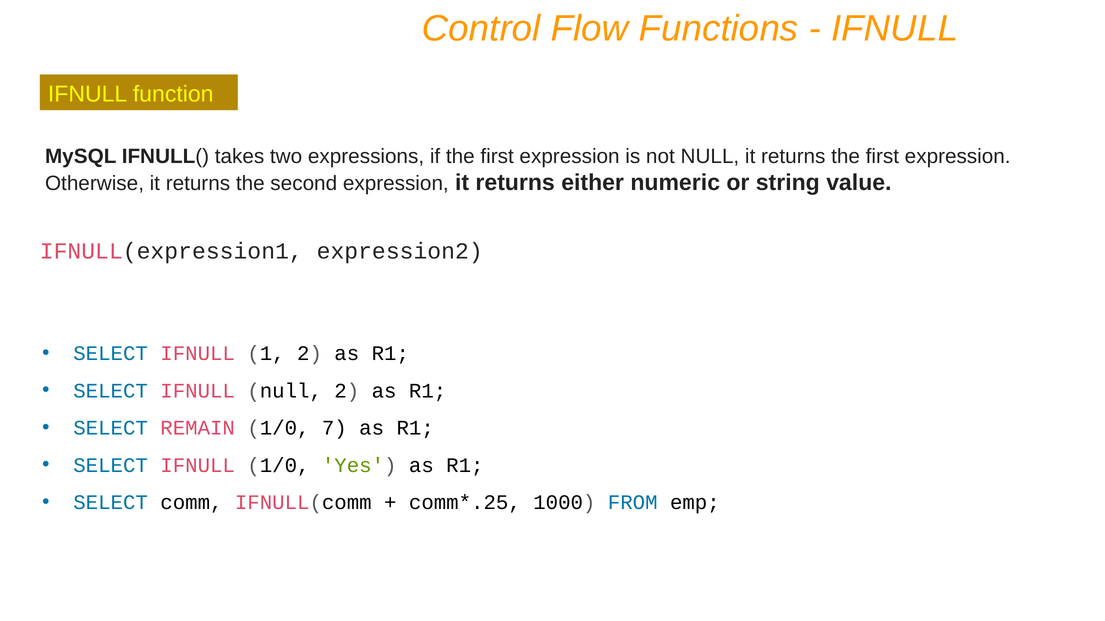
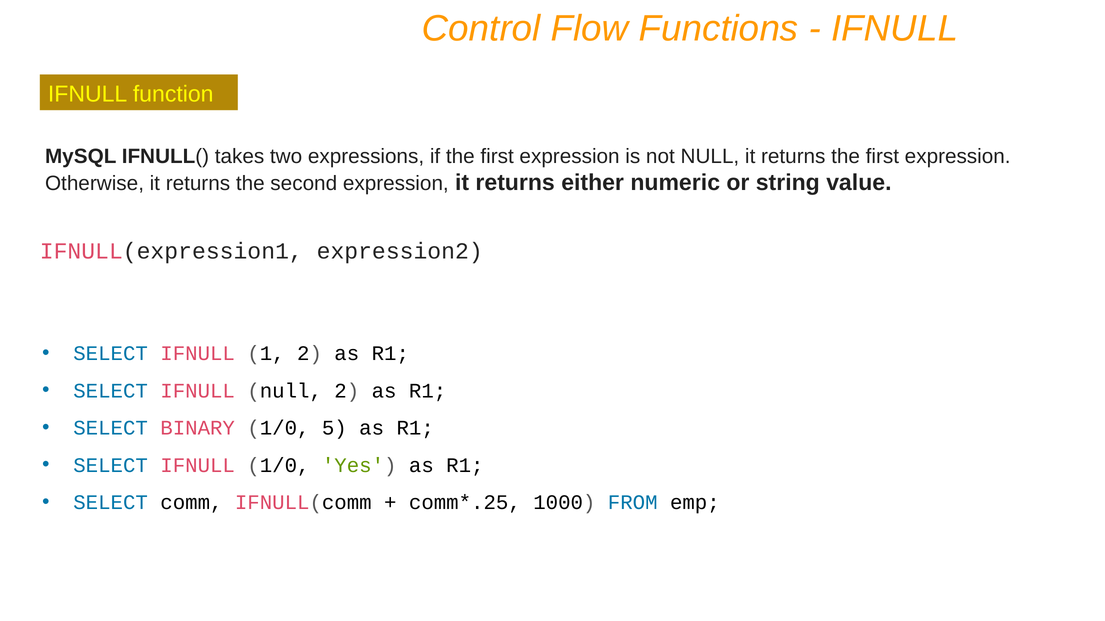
REMAIN: REMAIN -> BINARY
7: 7 -> 5
